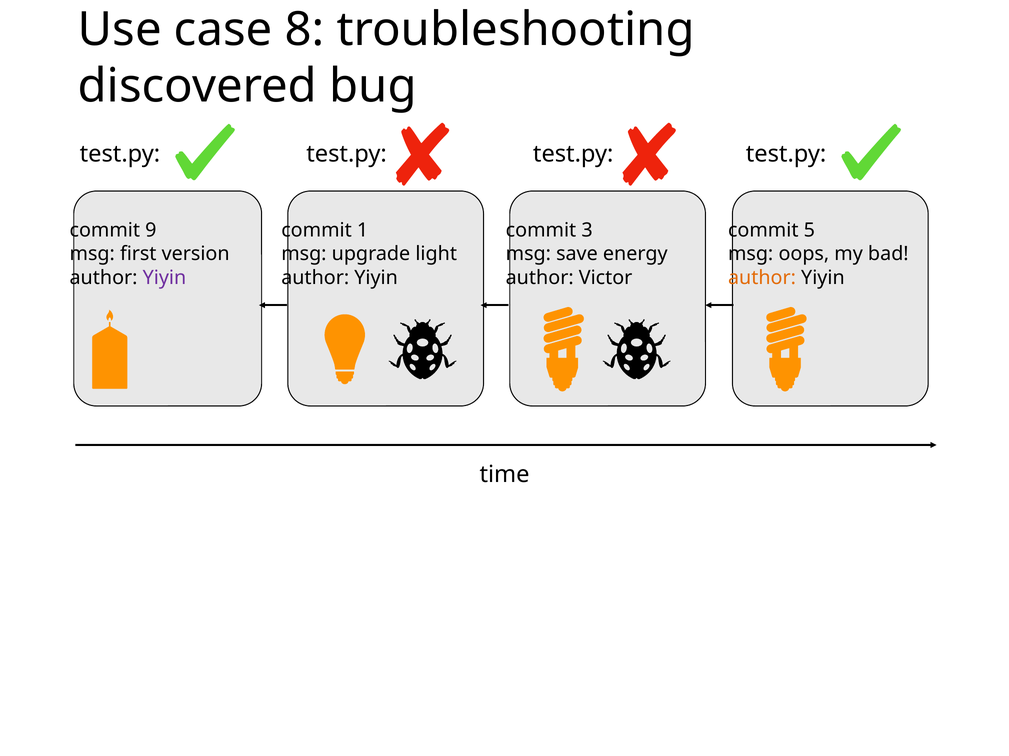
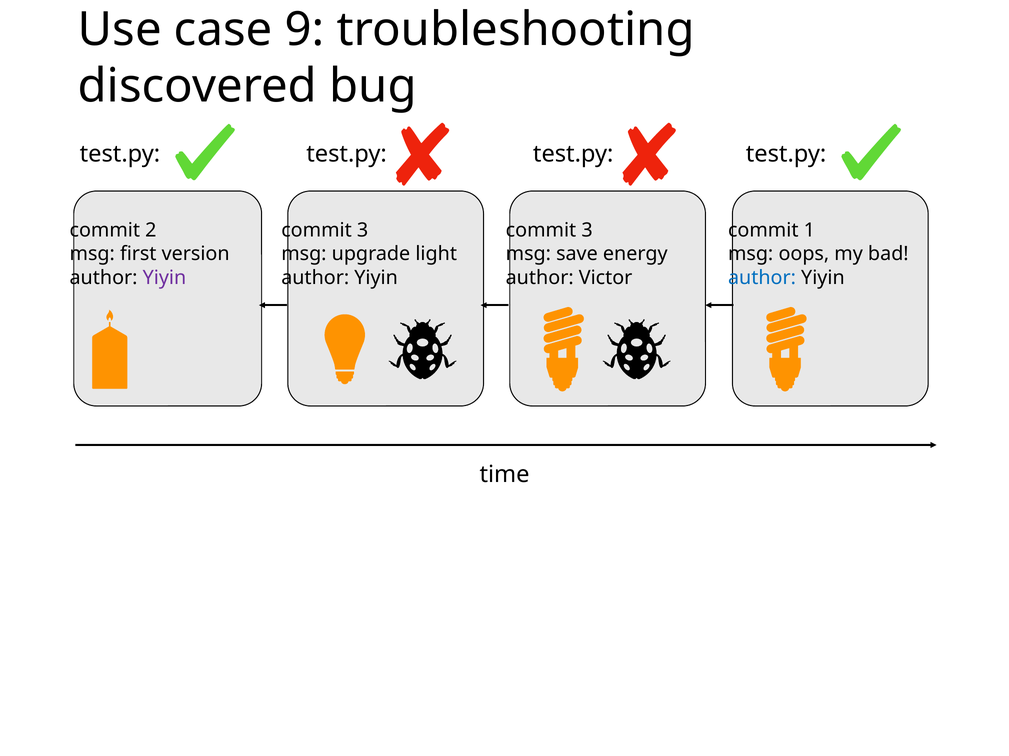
8: 8 -> 9
9: 9 -> 2
1 at (363, 230): 1 -> 3
5: 5 -> 1
author at (762, 278) colour: orange -> blue
